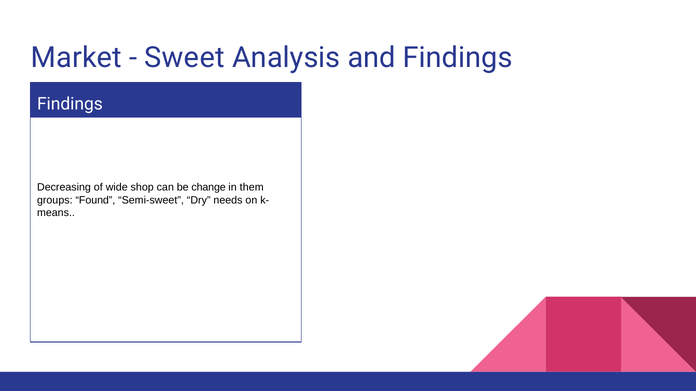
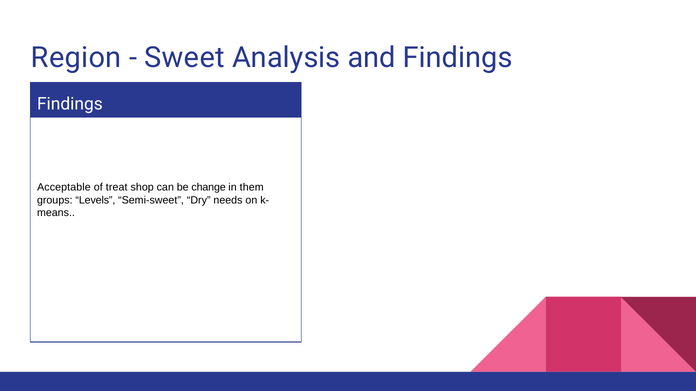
Market: Market -> Region
Decreasing: Decreasing -> Acceptable
wide: wide -> treat
Found: Found -> Levels
